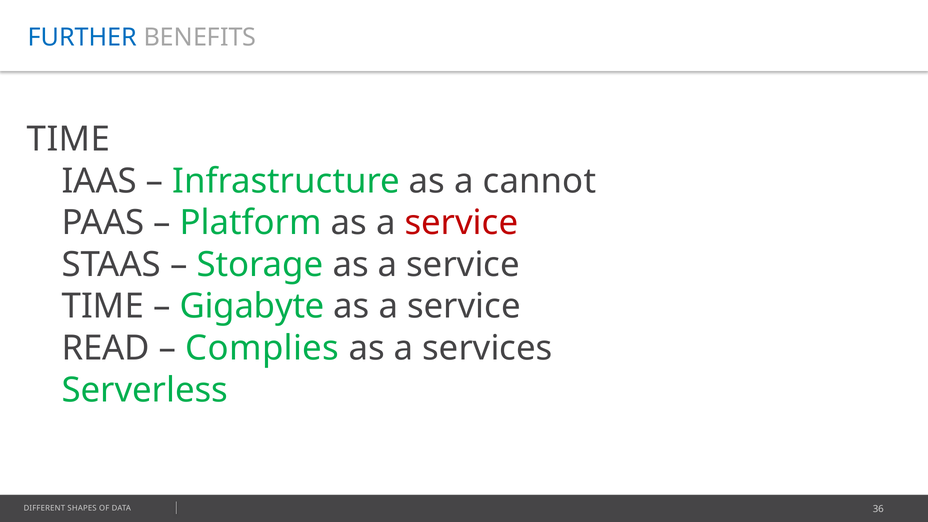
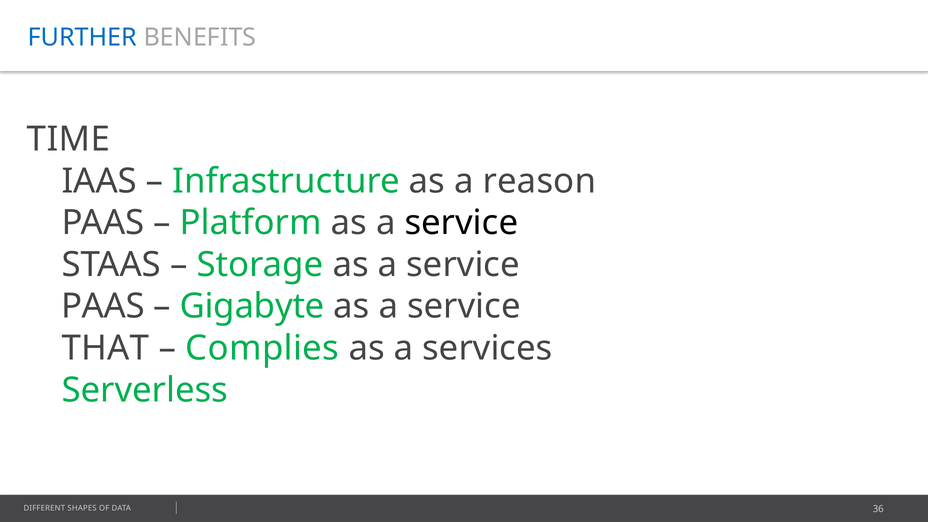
cannot: cannot -> reason
service at (461, 223) colour: red -> black
TIME at (103, 307): TIME -> PAAS
READ: READ -> THAT
